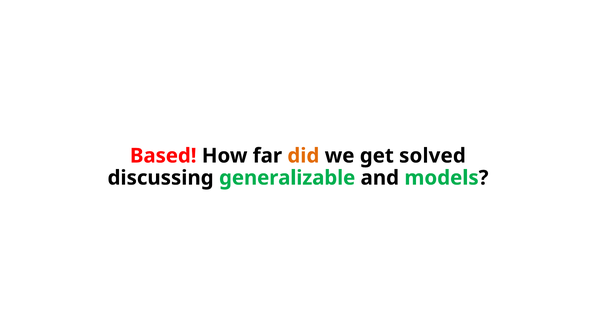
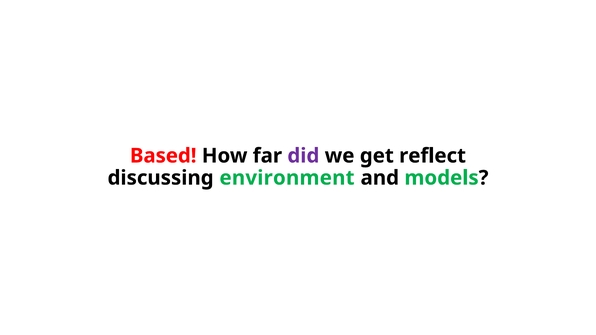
did colour: orange -> purple
solved: solved -> reflect
generalizable: generalizable -> environment
